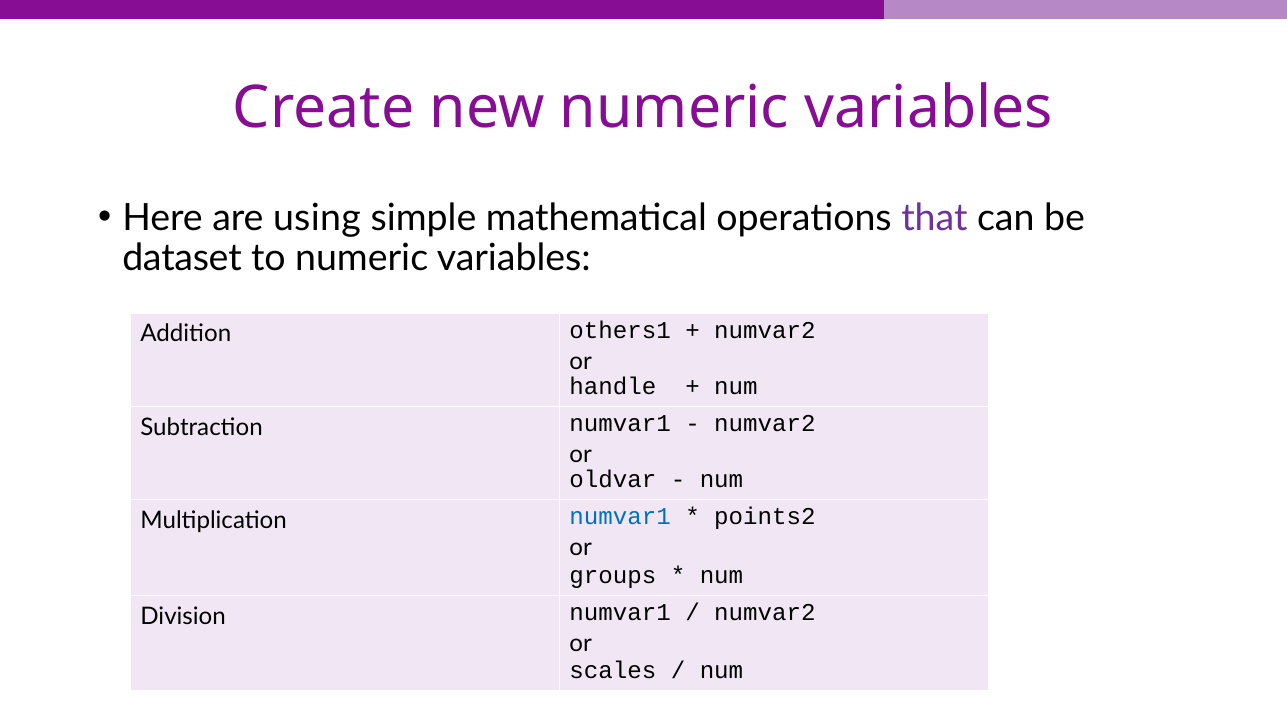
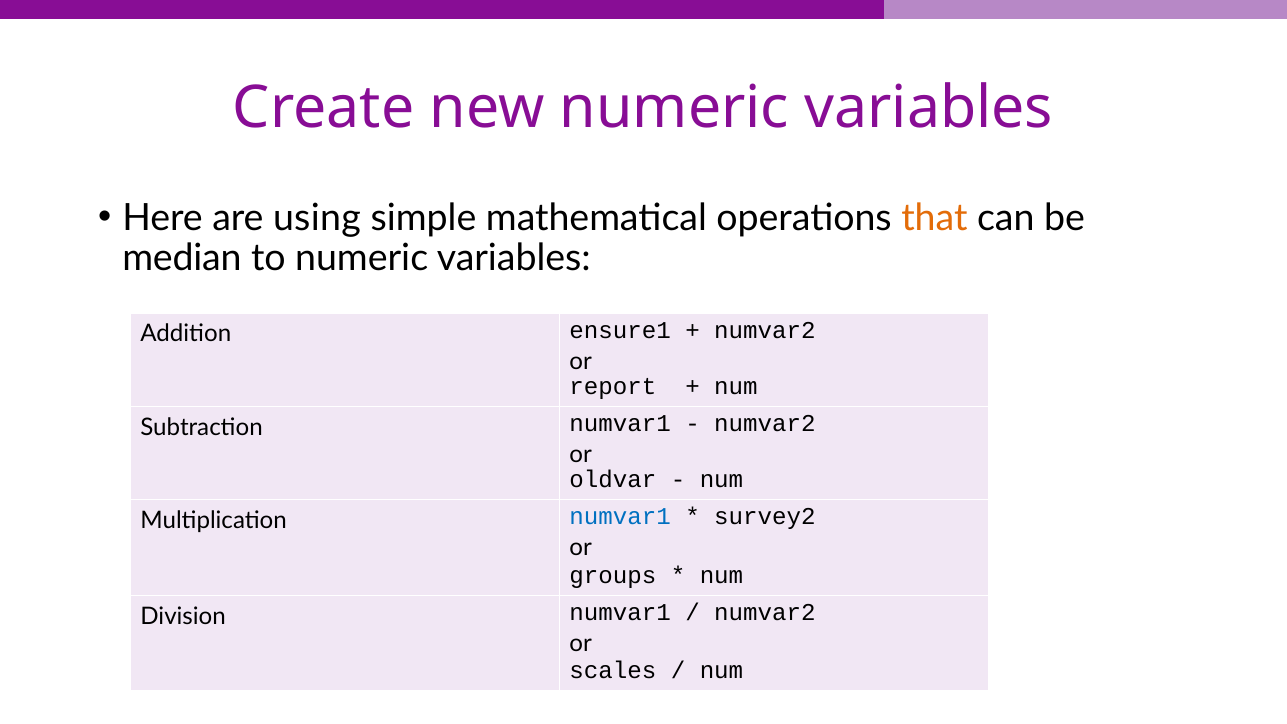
that colour: purple -> orange
dataset: dataset -> median
others1: others1 -> ensure1
handle: handle -> report
points2: points2 -> survey2
